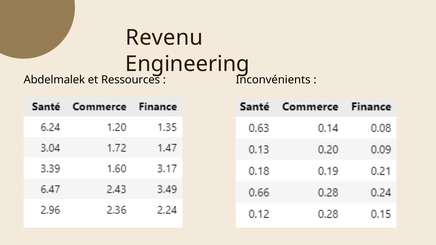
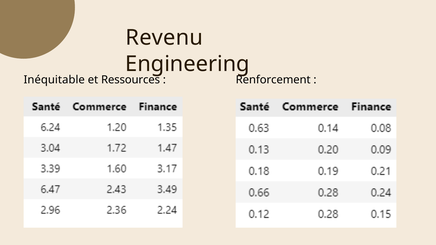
Abdelmalek: Abdelmalek -> Inéquitable
Inconvénients: Inconvénients -> Renforcement
